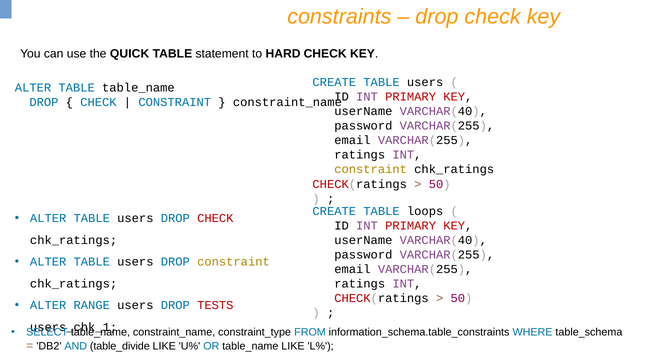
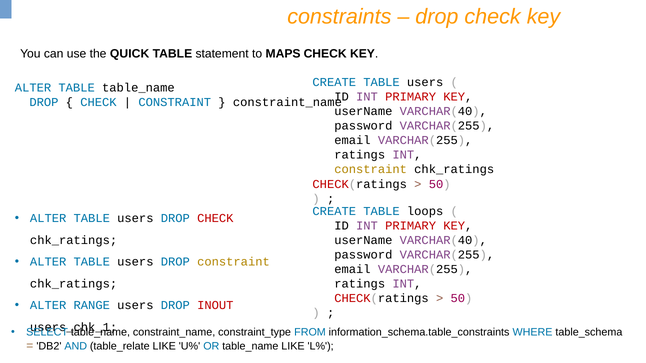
HARD: HARD -> MAPS
TESTS: TESTS -> INOUT
table_divide: table_divide -> table_relate
